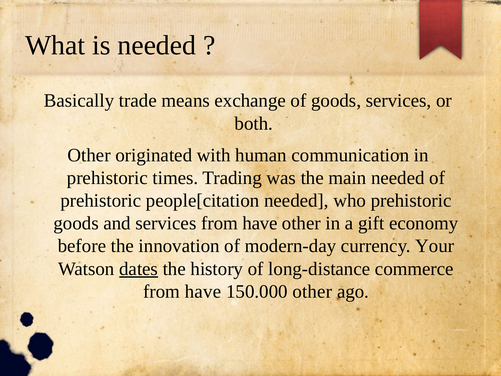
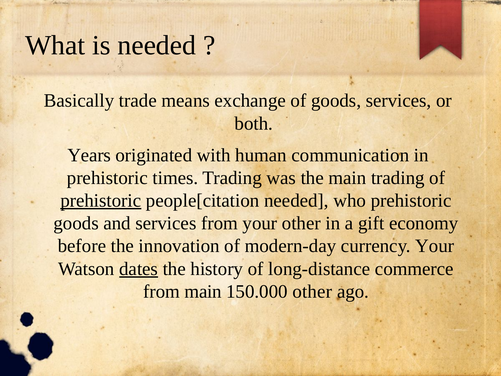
Other at (89, 155): Other -> Years
main needed: needed -> trading
prehistoric at (101, 200) underline: none -> present
services from have: have -> your
have at (203, 291): have -> main
